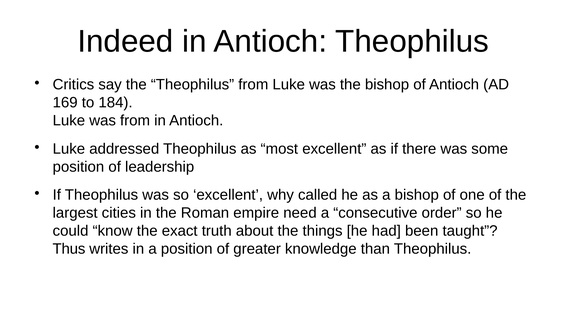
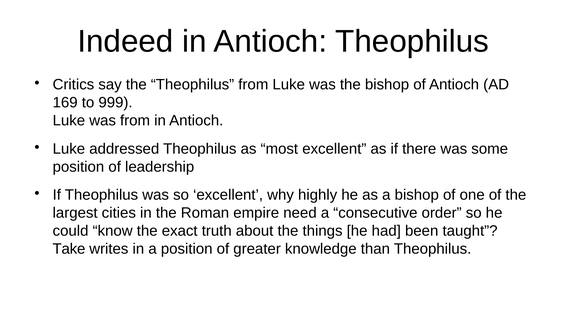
184: 184 -> 999
called: called -> highly
Thus: Thus -> Take
